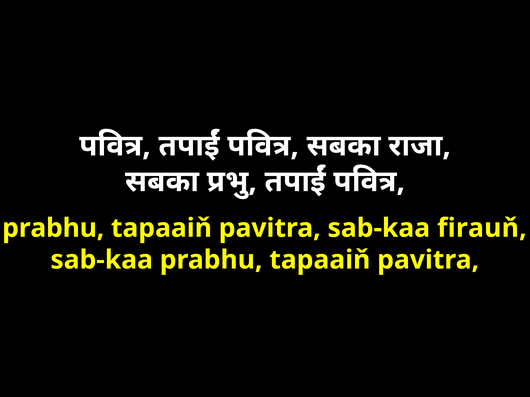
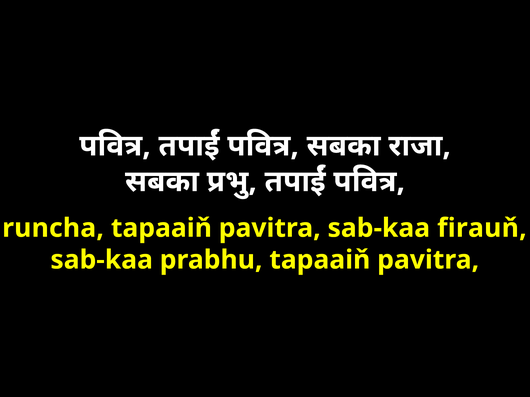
prabhu at (53, 228): prabhu -> runcha
